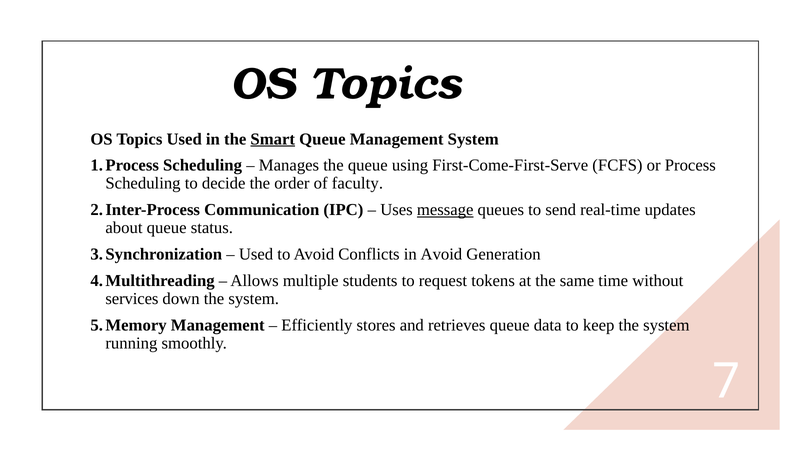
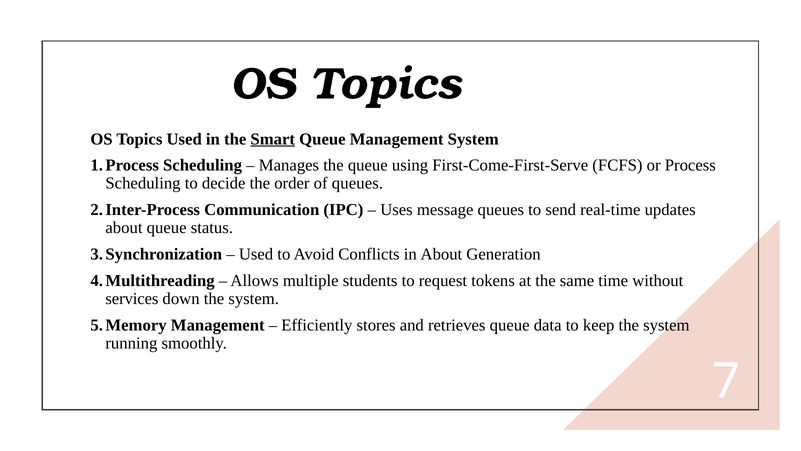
of faculty: faculty -> queues
message underline: present -> none
in Avoid: Avoid -> About
